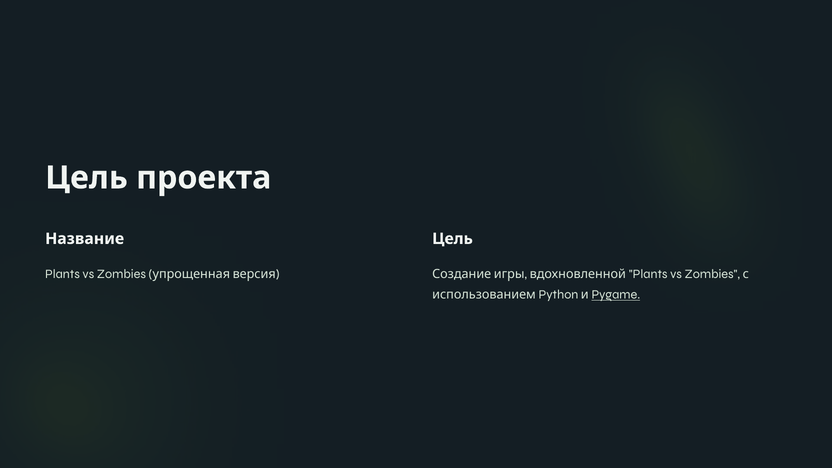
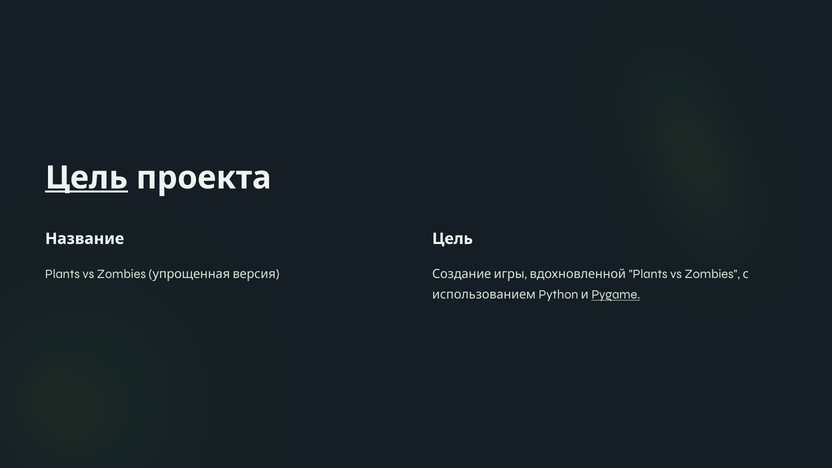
Цель at (86, 178) underline: none -> present
